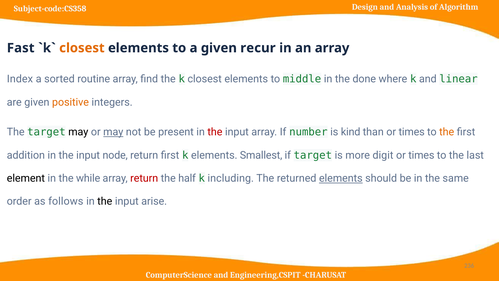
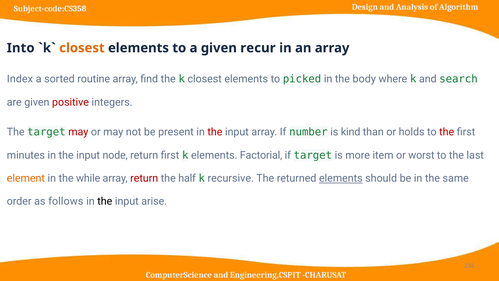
Fast: Fast -> Into
middle: middle -> picked
done: done -> body
linear: linear -> search
positive colour: orange -> red
may at (78, 132) colour: black -> red
may at (113, 132) underline: present -> none
than or times: times -> holds
the at (447, 132) colour: orange -> red
addition: addition -> minutes
Smallest: Smallest -> Factorial
digit: digit -> item
times at (421, 155): times -> worst
element colour: black -> orange
including: including -> recursive
